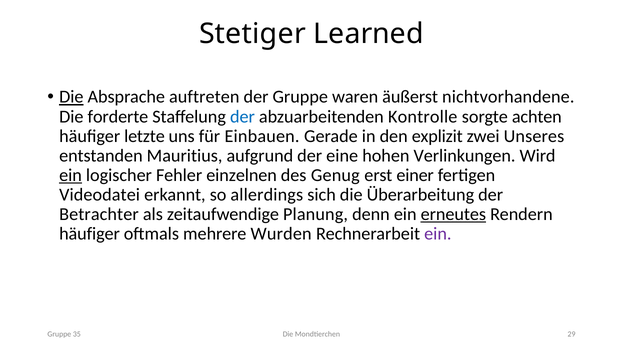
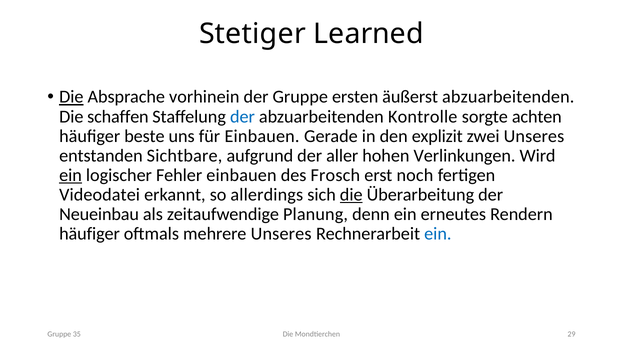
auftreten: auftreten -> vorhinein
waren: waren -> ersten
äußerst nichtvorhandene: nichtvorhandene -> abzuarbeitenden
forderte: forderte -> schaffen
letzte: letzte -> beste
Mauritius: Mauritius -> Sichtbare
eine: eine -> aller
Fehler einzelnen: einzelnen -> einbauen
Genug: Genug -> Frosch
einer: einer -> noch
die at (351, 195) underline: none -> present
Betrachter: Betrachter -> Neueinbau
erneutes underline: present -> none
mehrere Wurden: Wurden -> Unseres
ein at (438, 234) colour: purple -> blue
